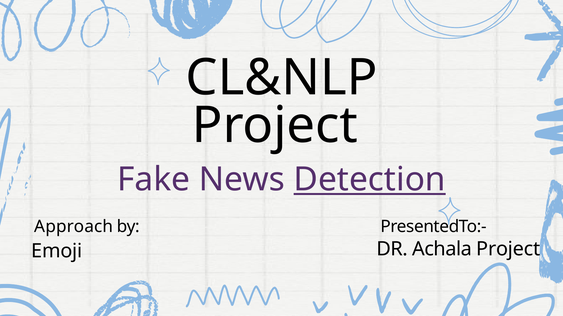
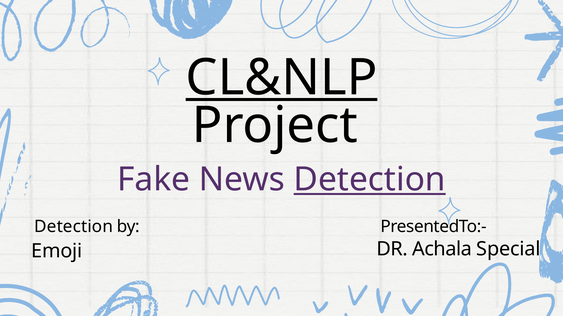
CL&NLP underline: none -> present
Approach at (74, 227): Approach -> Detection
Achala Project: Project -> Special
